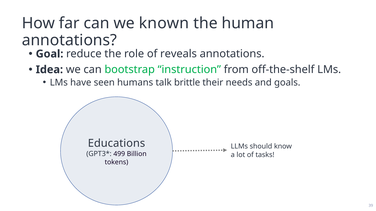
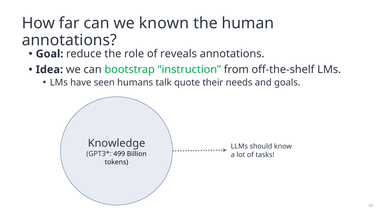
brittle: brittle -> quote
Educations: Educations -> Knowledge
